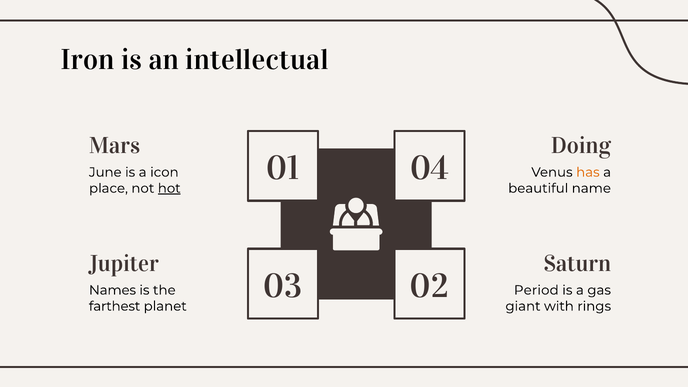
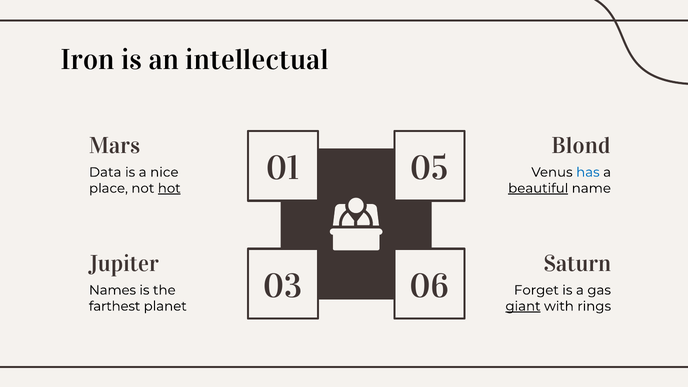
Doing: Doing -> Blond
04: 04 -> 05
June: June -> Data
icon: icon -> nice
has colour: orange -> blue
beautiful underline: none -> present
02: 02 -> 06
Period: Period -> Forget
giant underline: none -> present
